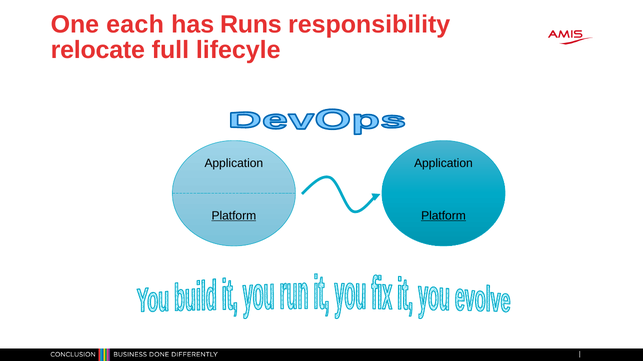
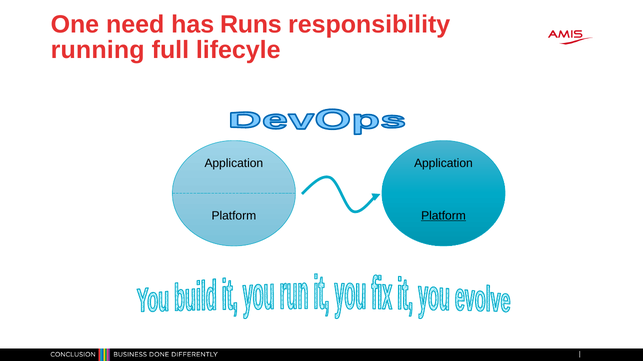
each: each -> need
relocate: relocate -> running
Platform at (234, 216) underline: present -> none
